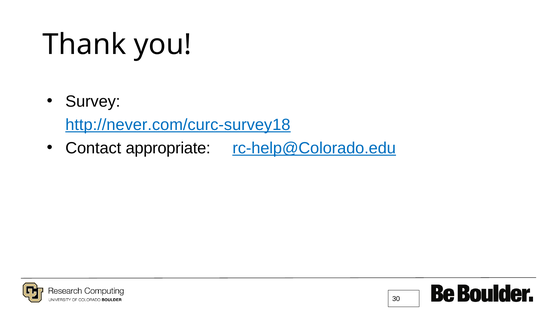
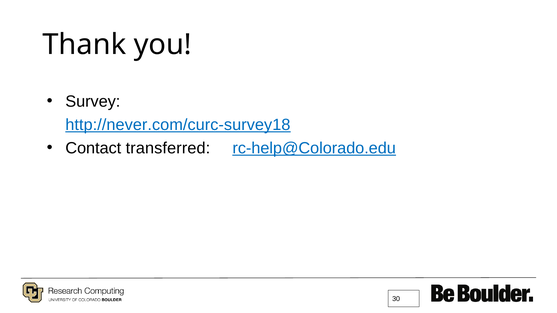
appropriate: appropriate -> transferred
